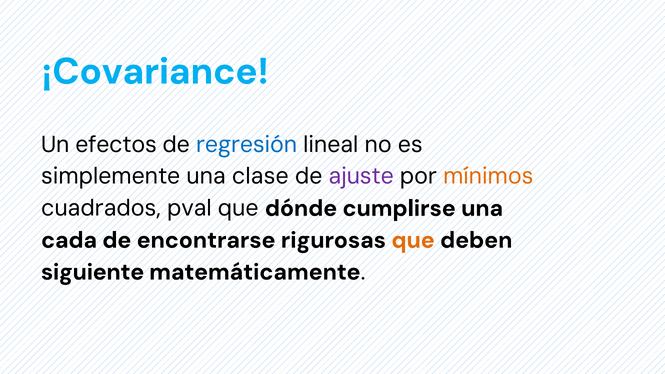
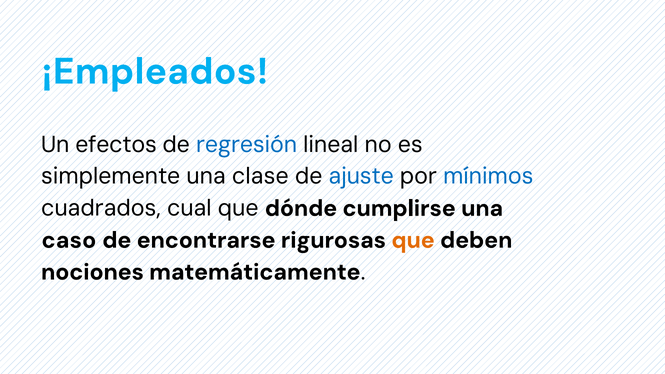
¡Covariance: ¡Covariance -> ¡Empleados
ajuste colour: purple -> blue
mínimos colour: orange -> blue
pval: pval -> cual
cada: cada -> caso
siguiente: siguiente -> nociones
